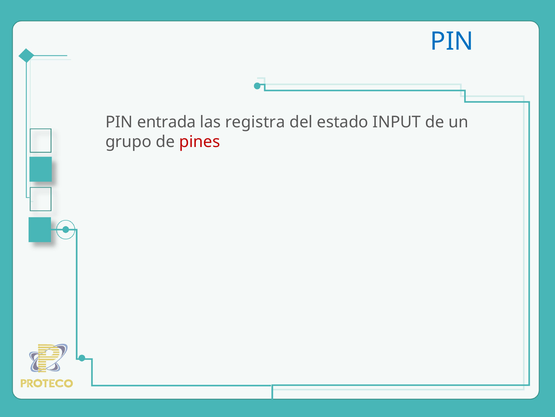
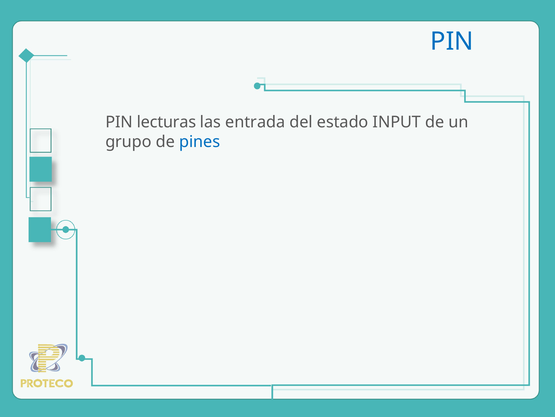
entrada: entrada -> lecturas
registra: registra -> entrada
pines colour: red -> blue
